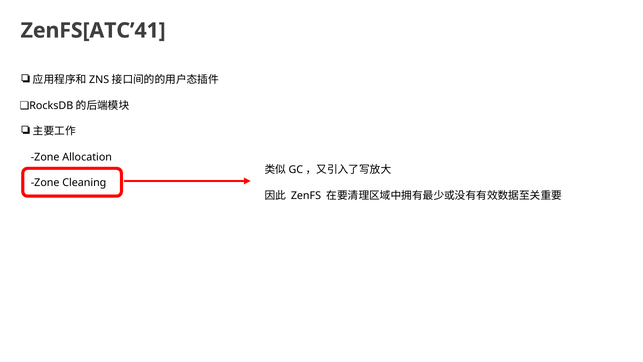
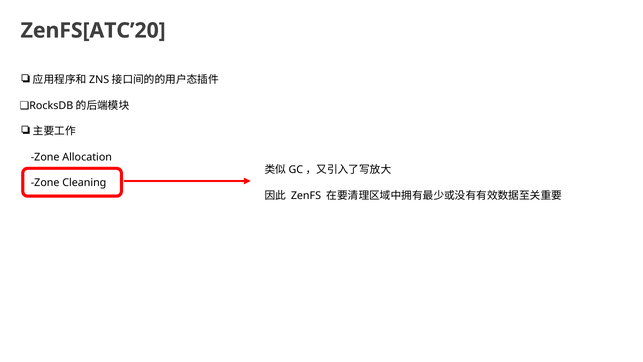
ZenFS[ATC’41: ZenFS[ATC’41 -> ZenFS[ATC’20
